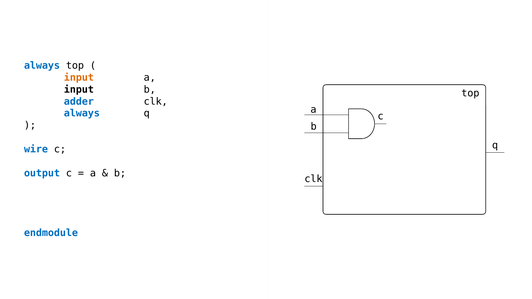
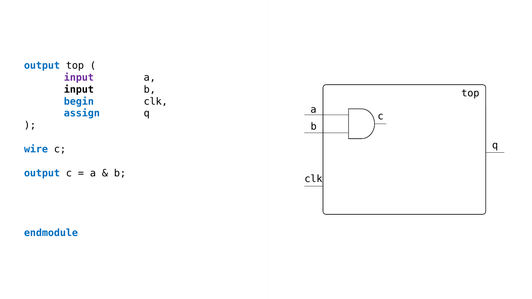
always at (42, 66): always -> output
input at (79, 78) colour: orange -> purple
adder: adder -> begin
always at (82, 113): always -> assign
